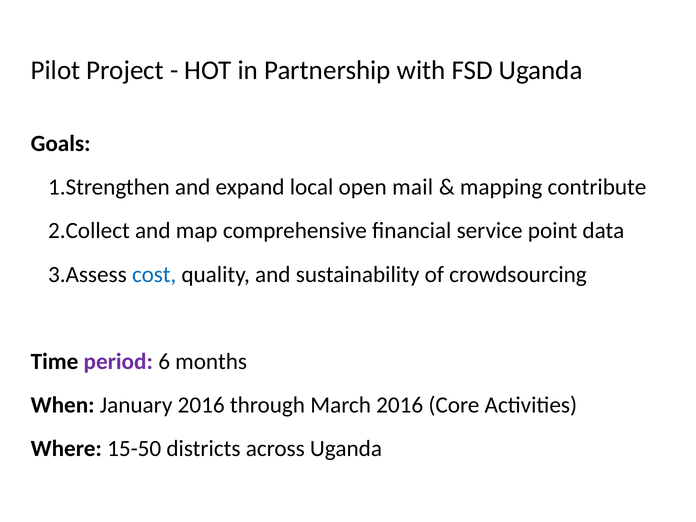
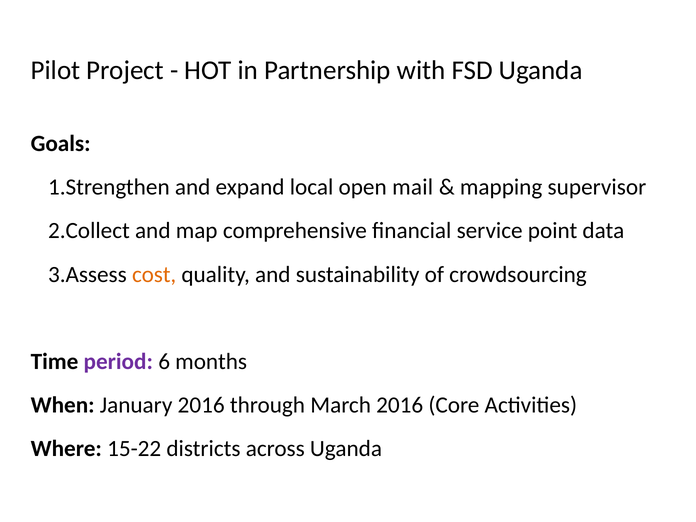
contribute: contribute -> supervisor
cost colour: blue -> orange
15-50: 15-50 -> 15-22
